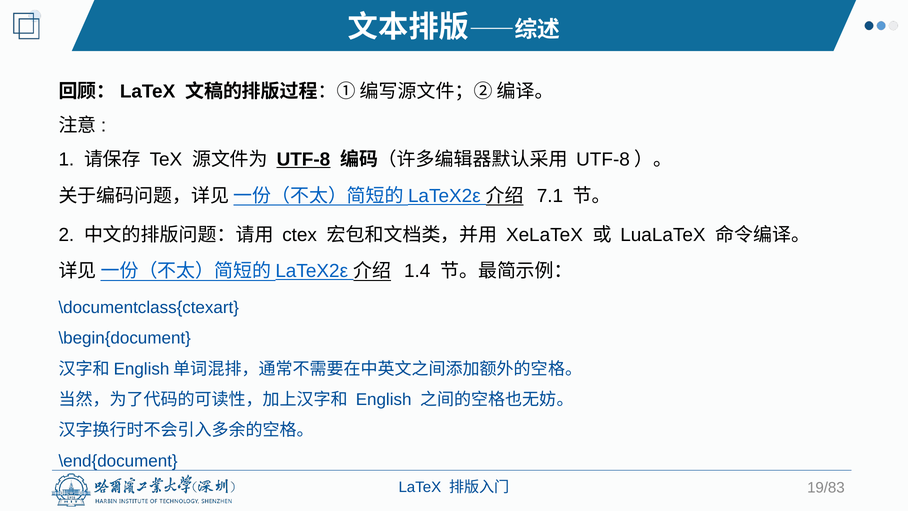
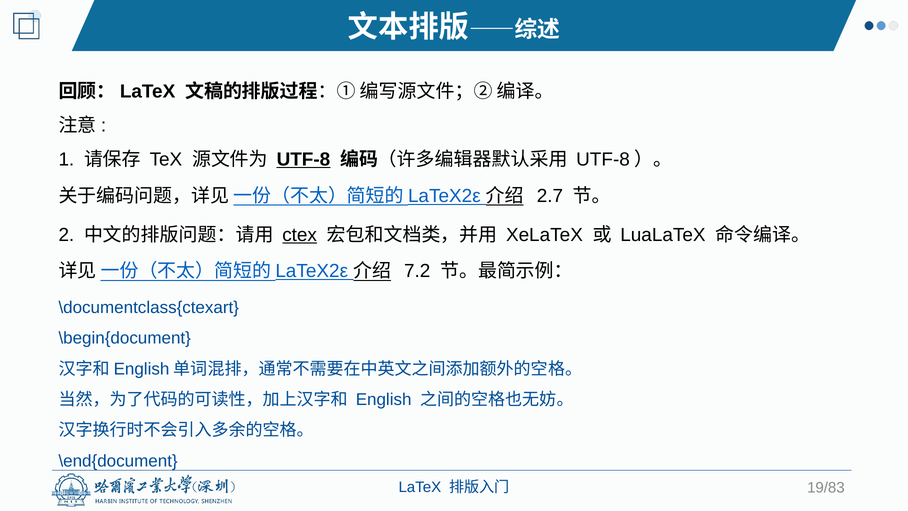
7.1: 7.1 -> 2.7
ctex underline: none -> present
1.4: 1.4 -> 7.2
